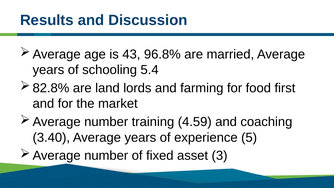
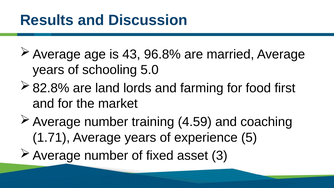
5.4: 5.4 -> 5.0
3.40: 3.40 -> 1.71
